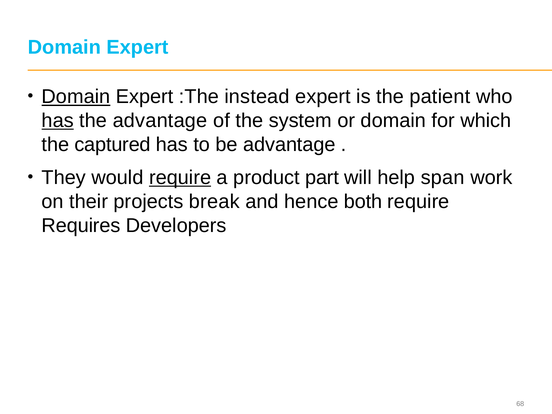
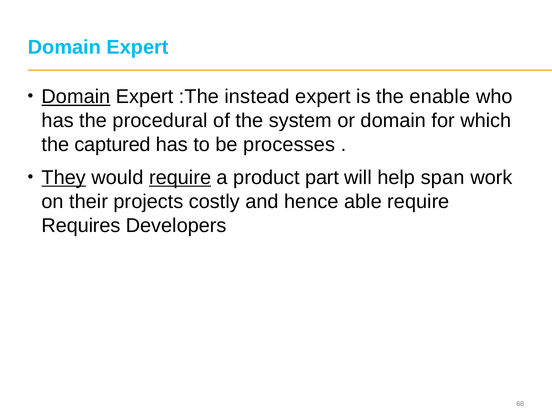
patient: patient -> enable
has at (58, 121) underline: present -> none
the advantage: advantage -> procedural
be advantage: advantage -> processes
They underline: none -> present
break: break -> costly
both: both -> able
